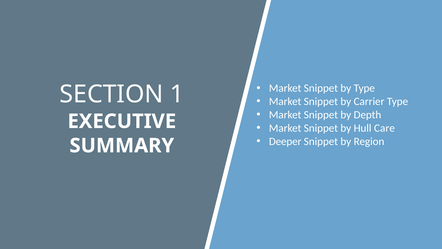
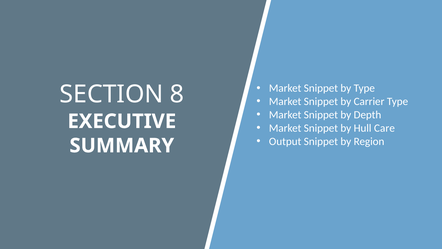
1: 1 -> 8
Deeper: Deeper -> Output
